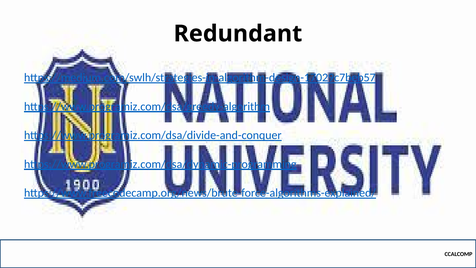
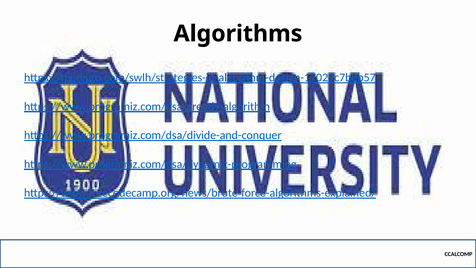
Redundant: Redundant -> Algorithms
